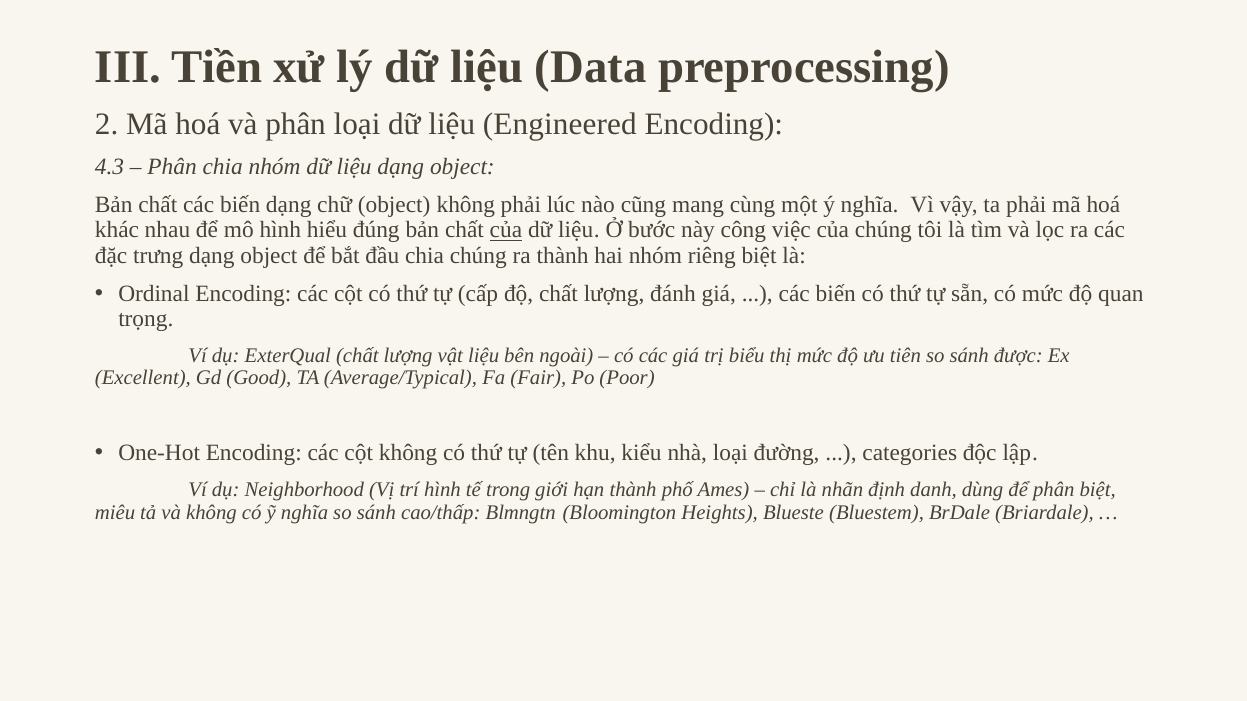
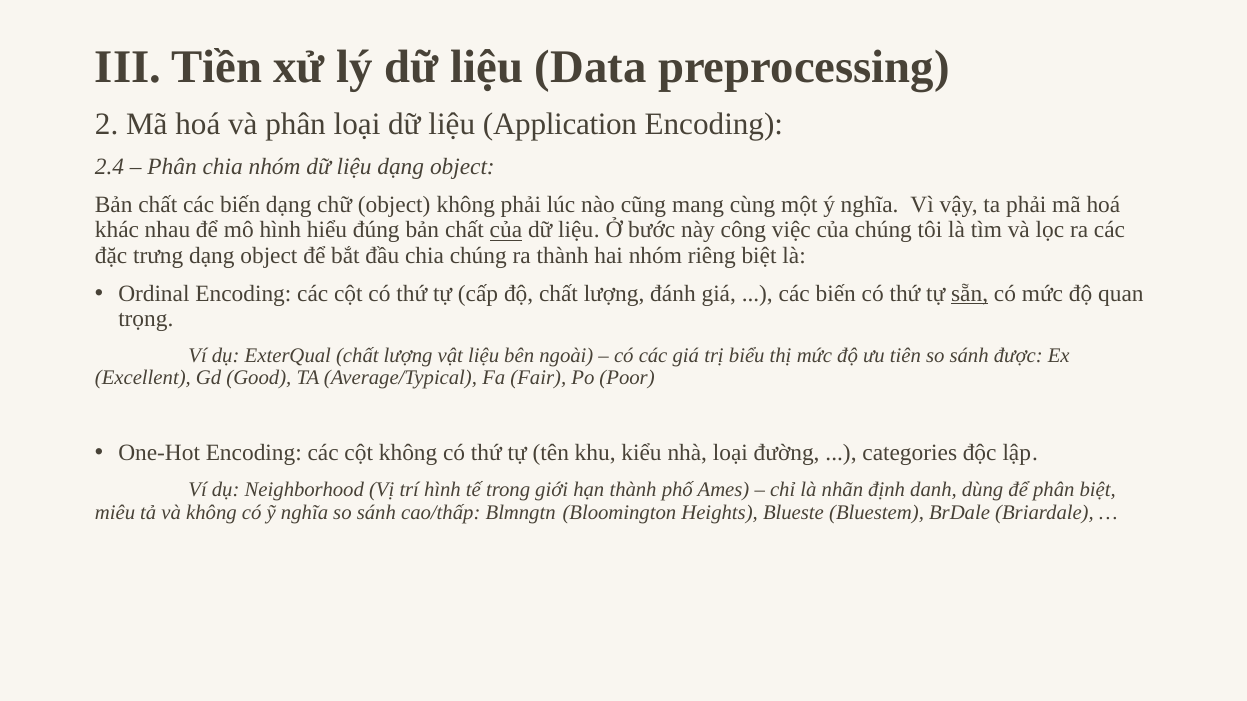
Engineered: Engineered -> Application
4.3: 4.3 -> 2.4
sẵn underline: none -> present
